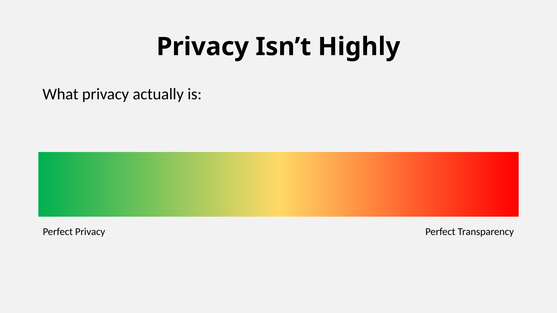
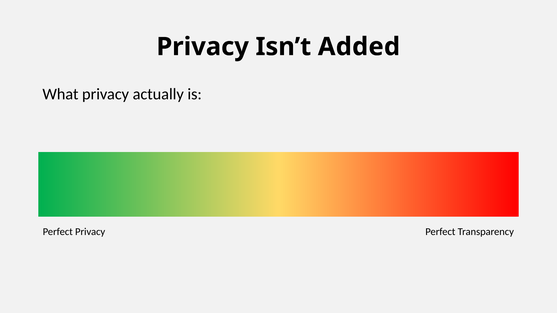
Highly: Highly -> Added
